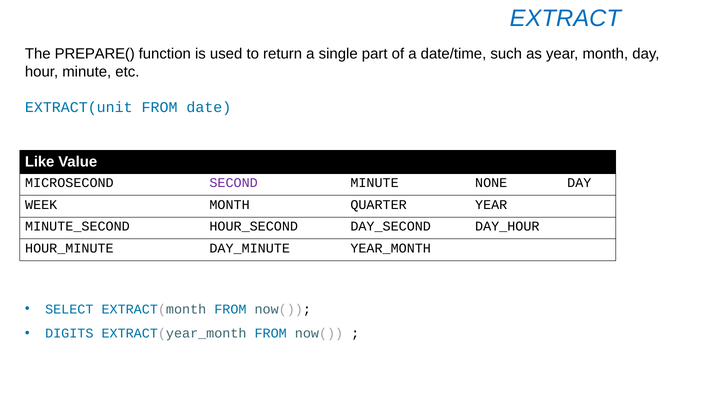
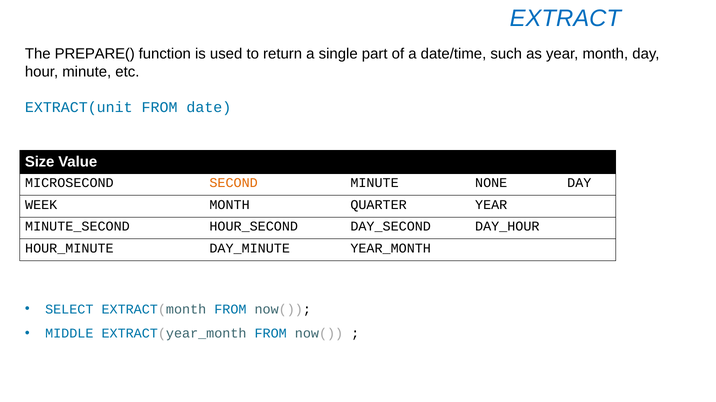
Like: Like -> Size
SECOND colour: purple -> orange
DIGITS: DIGITS -> MIDDLE
